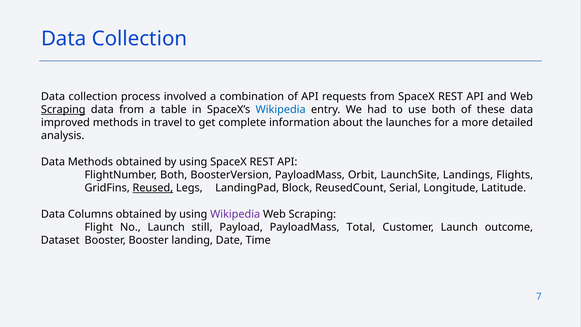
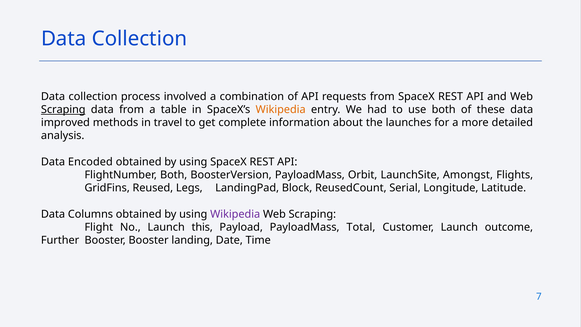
Wikipedia at (281, 110) colour: blue -> orange
Data Methods: Methods -> Encoded
Landings: Landings -> Amongst
Reused underline: present -> none
still: still -> this
Dataset: Dataset -> Further
